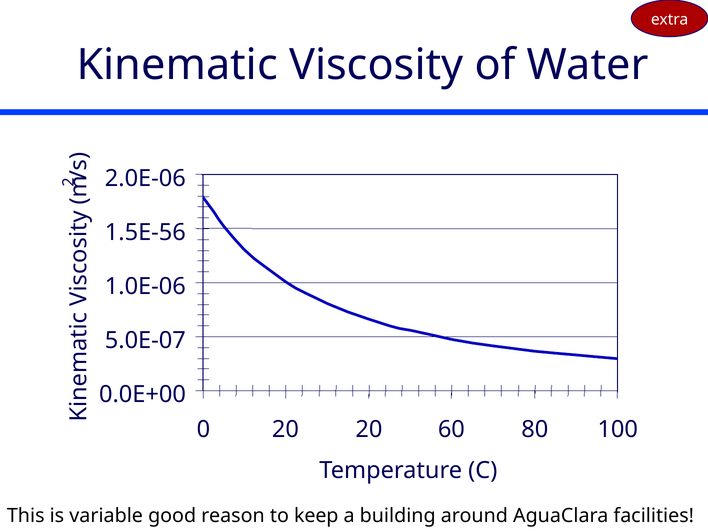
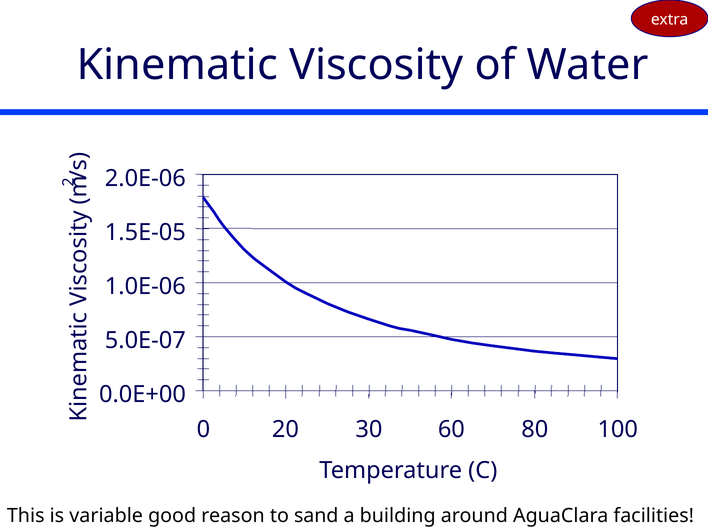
1.5E-56: 1.5E-56 -> 1.5E-05
20 20: 20 -> 30
keep: keep -> sand
